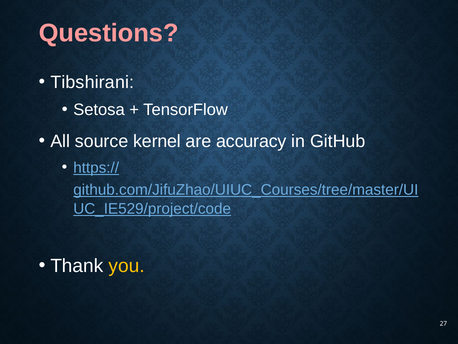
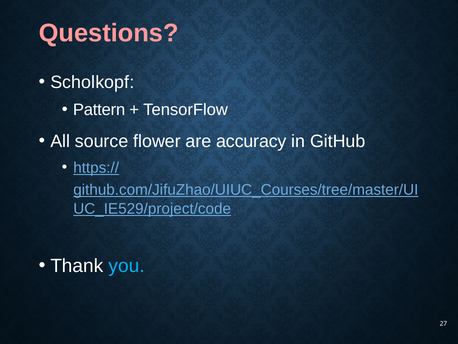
Tibshirani: Tibshirani -> Scholkopf
Setosa: Setosa -> Pattern
kernel: kernel -> flower
you colour: yellow -> light blue
